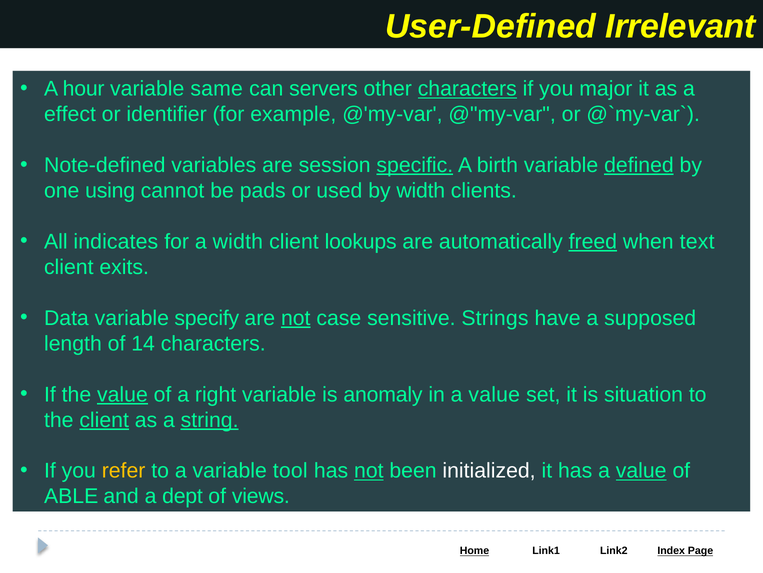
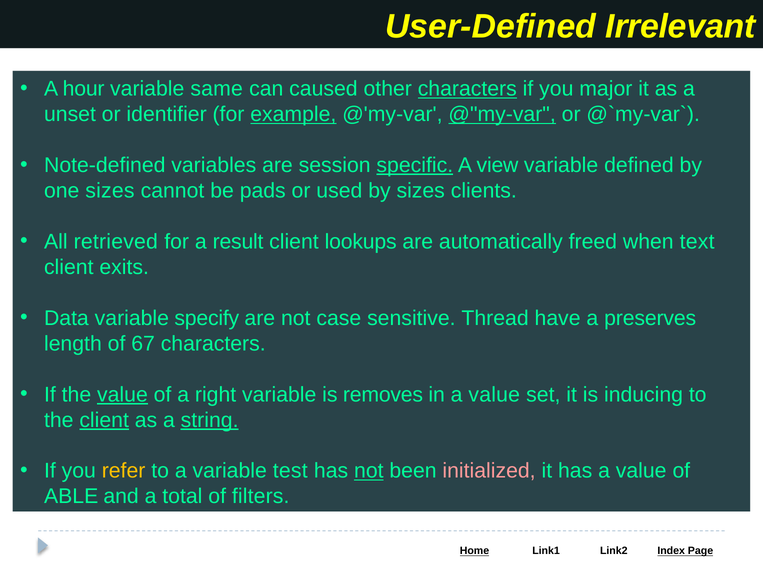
servers: servers -> caused
effect: effect -> unset
example underline: none -> present
@"my-var underline: none -> present
birth: birth -> view
defined underline: present -> none
one using: using -> sizes
by width: width -> sizes
indicates: indicates -> retrieved
a width: width -> result
freed underline: present -> none
not at (296, 318) underline: present -> none
Strings: Strings -> Thread
supposed: supposed -> preserves
14: 14 -> 67
anomaly: anomaly -> removes
situation: situation -> inducing
tool: tool -> test
initialized colour: white -> pink
value at (641, 470) underline: present -> none
dept: dept -> total
views: views -> filters
